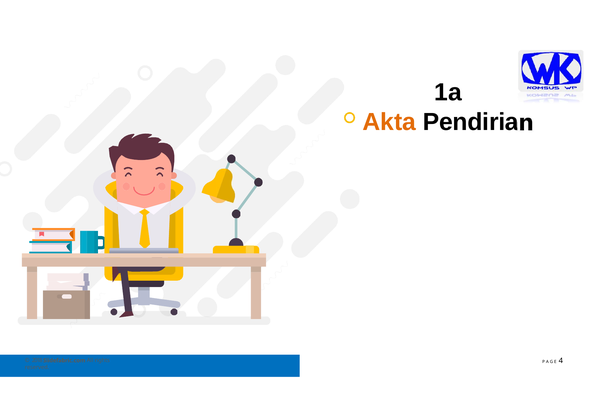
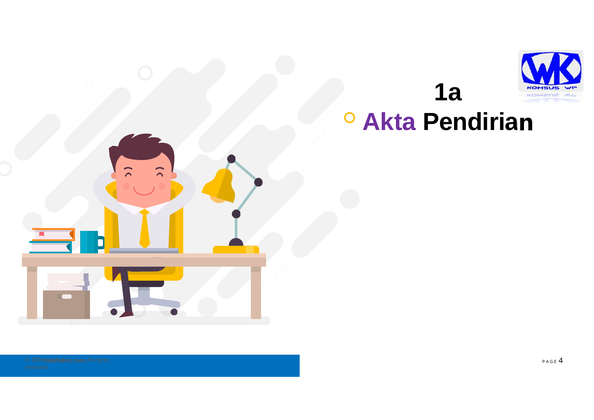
Akta colour: orange -> purple
